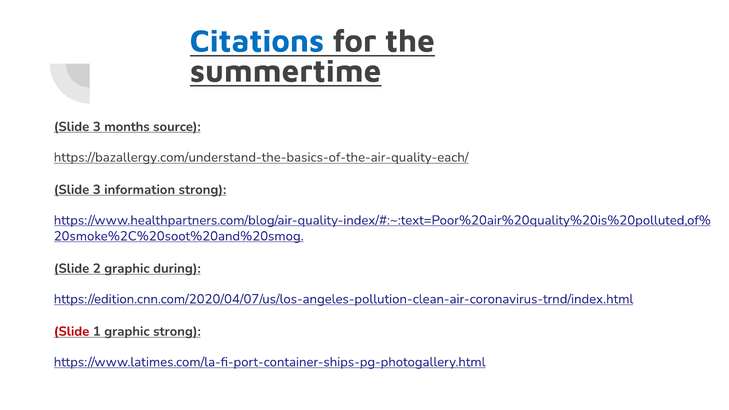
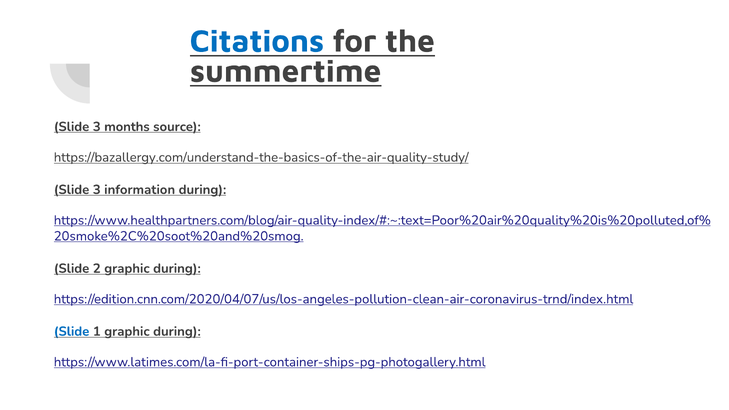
https://bazallergy.com/understand-the-basics-of-the-air-quality-each/: https://bazallergy.com/understand-the-basics-of-the-air-quality-each/ -> https://bazallergy.com/understand-the-basics-of-the-air-quality-study/
information strong: strong -> during
Slide at (72, 331) colour: red -> blue
1 graphic strong: strong -> during
